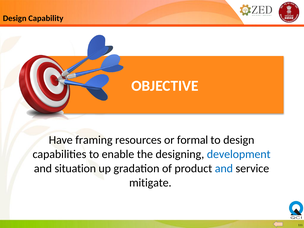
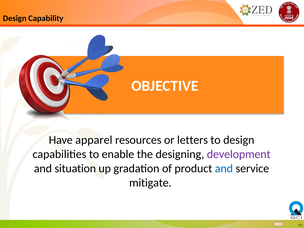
framing: framing -> apparel
formal: formal -> letters
development colour: blue -> purple
